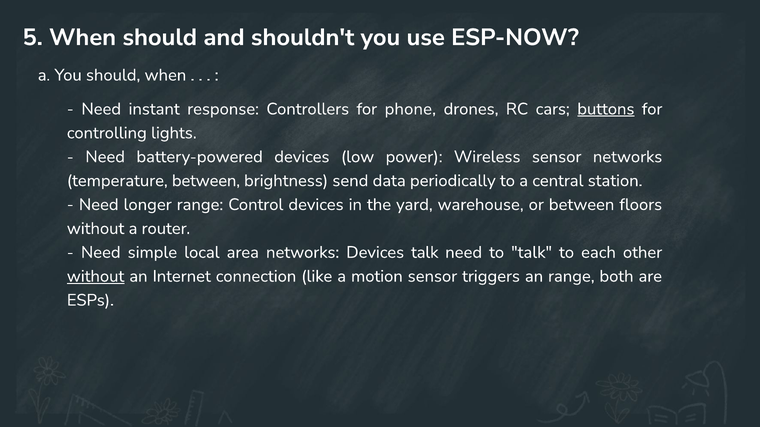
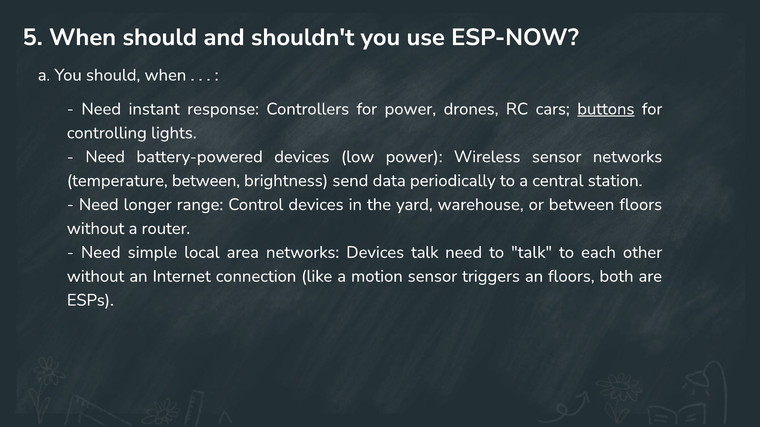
for phone: phone -> power
without at (96, 277) underline: present -> none
an range: range -> floors
